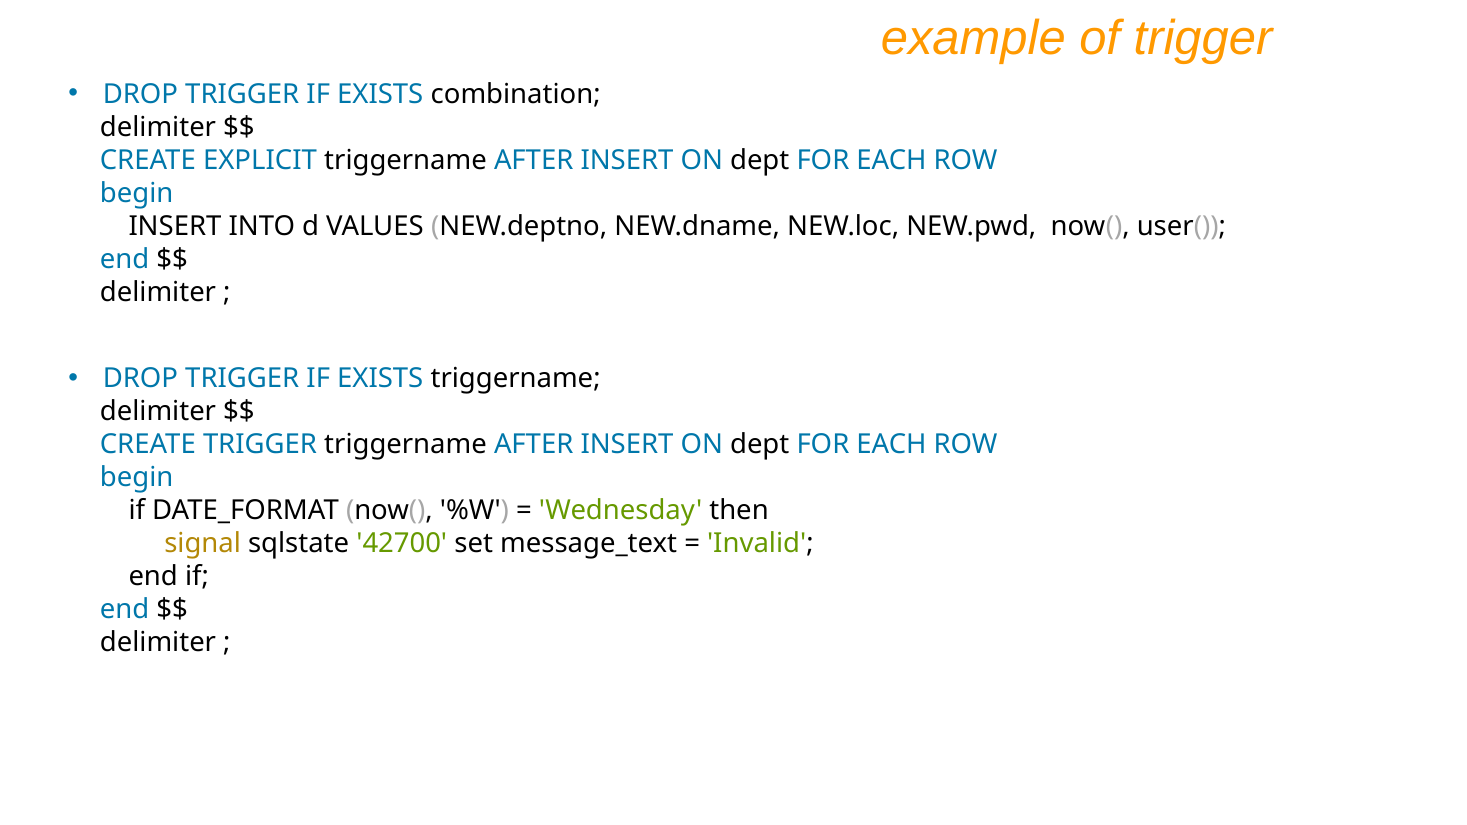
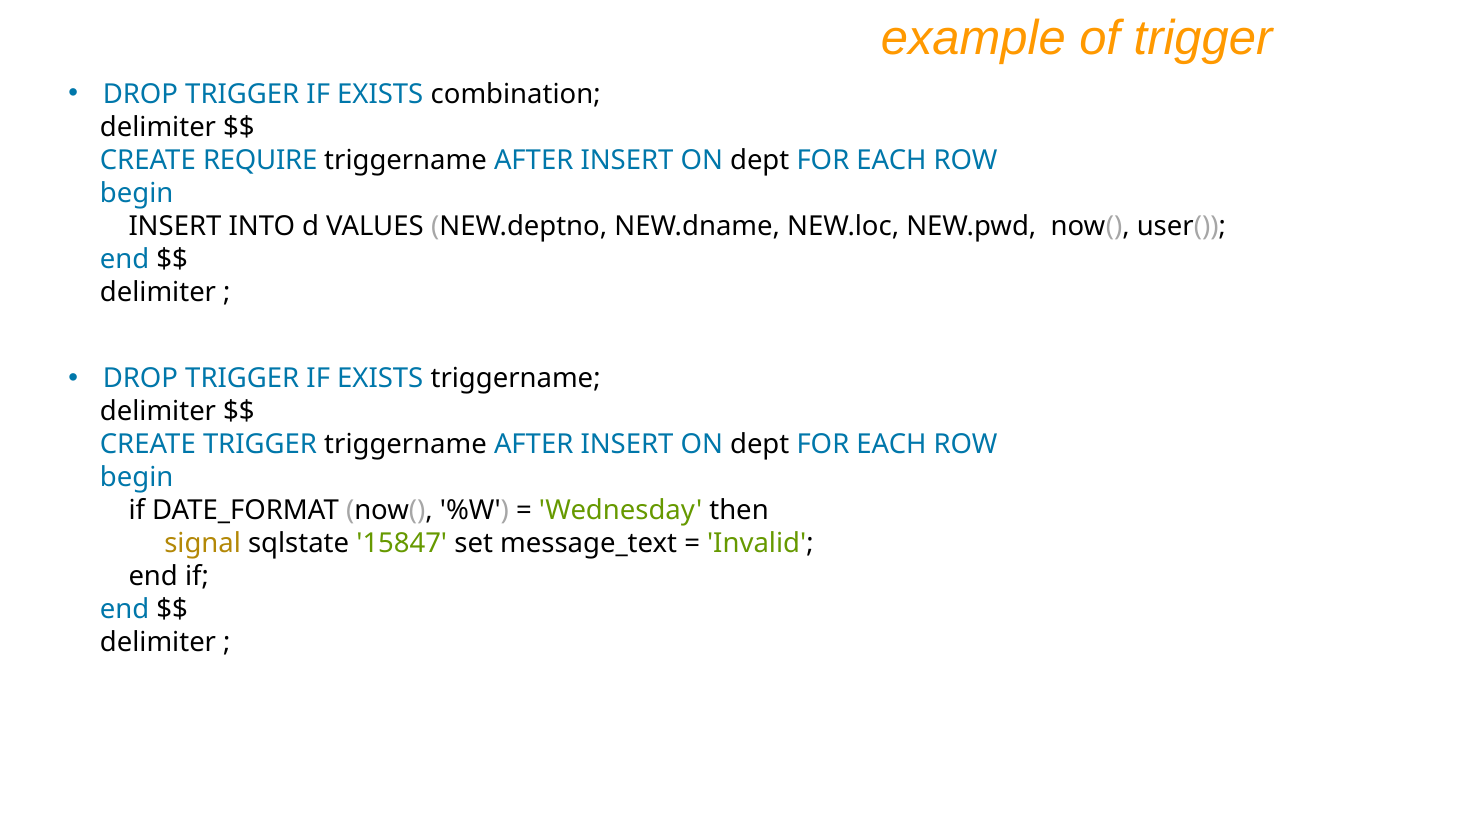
EXPLICIT: EXPLICIT -> REQUIRE
42700: 42700 -> 15847
